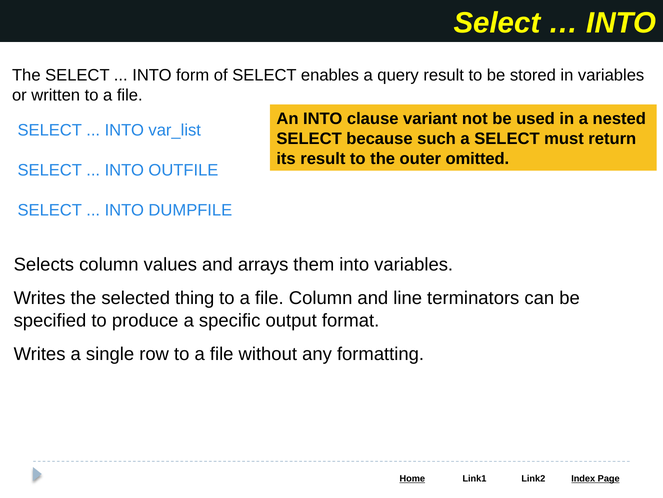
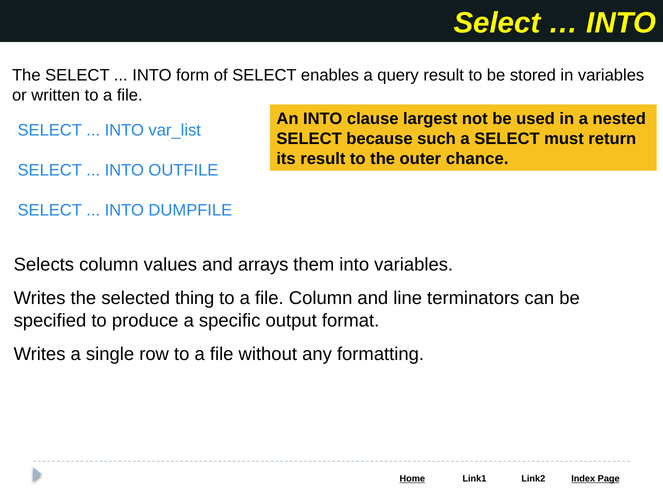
variant: variant -> largest
omitted: omitted -> chance
